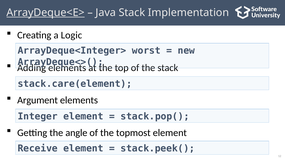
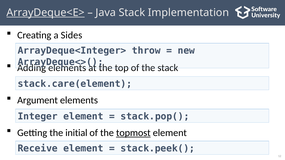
Logic: Logic -> Sides
worst: worst -> throw
angle: angle -> initial
topmost underline: none -> present
